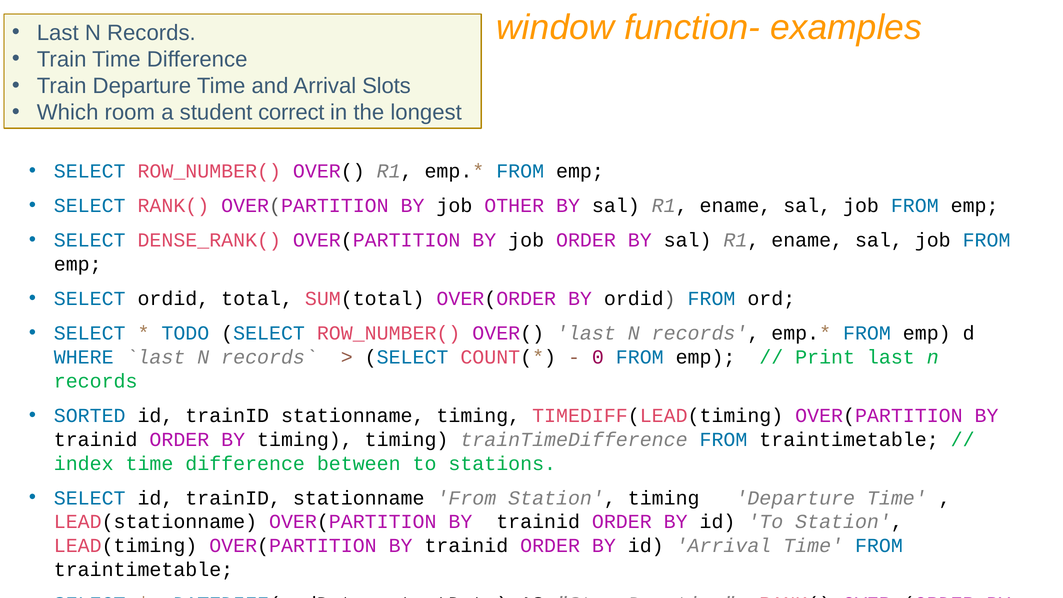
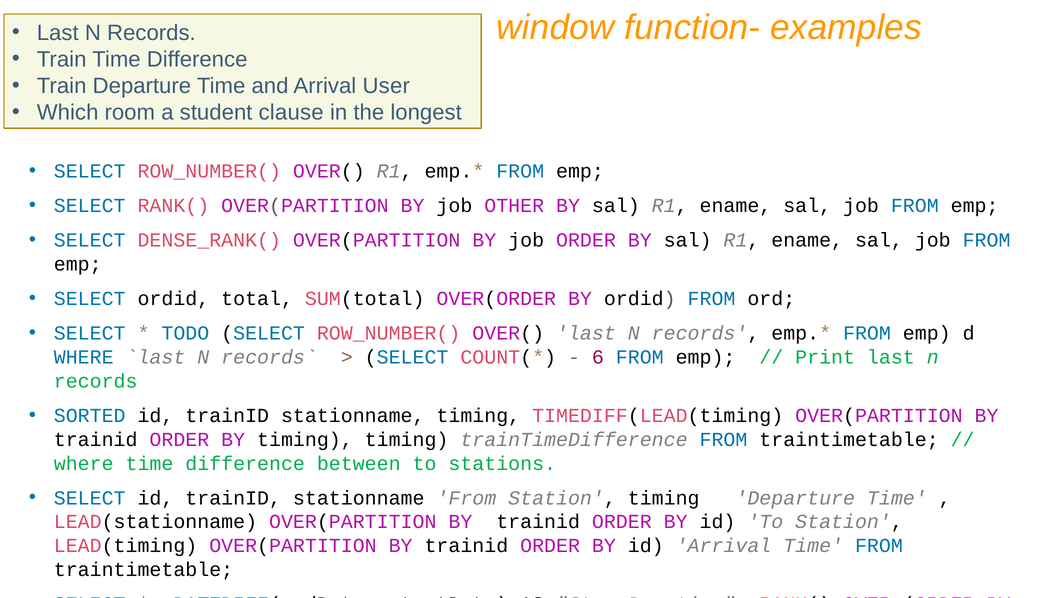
Slots: Slots -> User
correct: correct -> clause
0: 0 -> 6
index at (84, 463): index -> where
